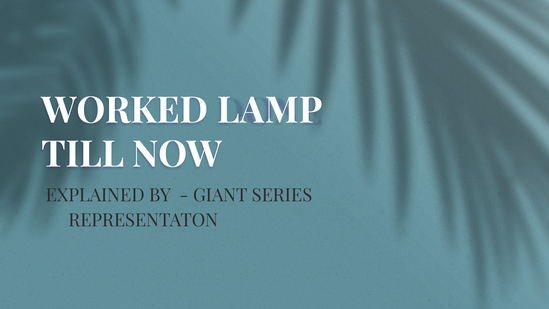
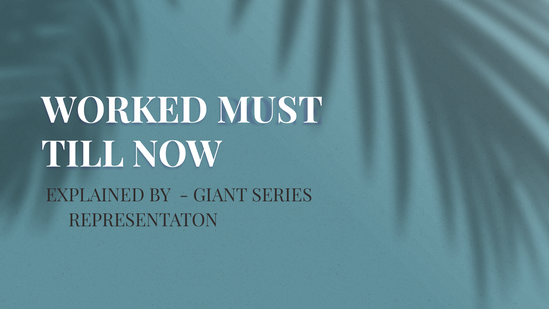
LAMP: LAMP -> MUST
